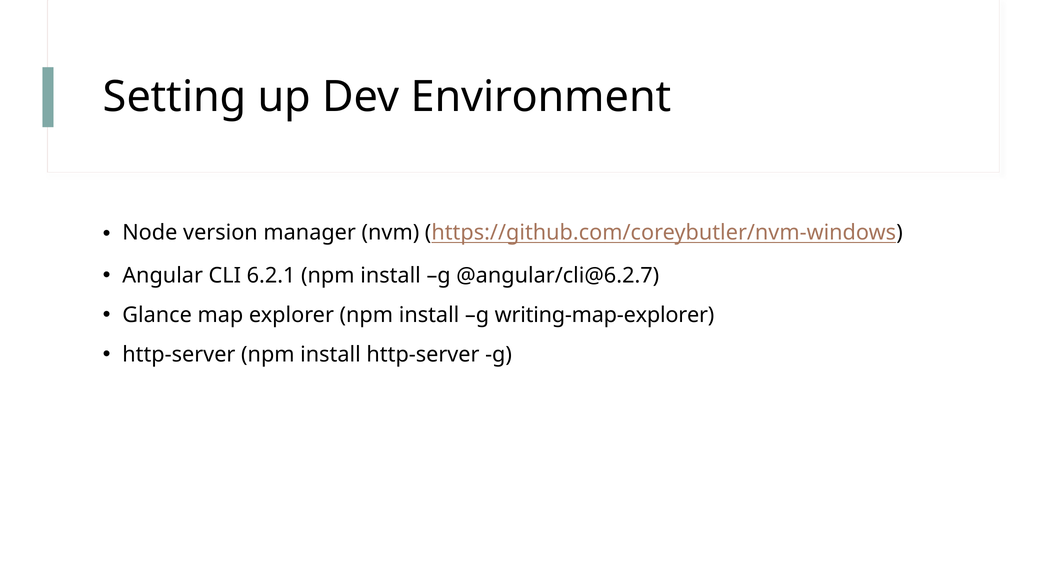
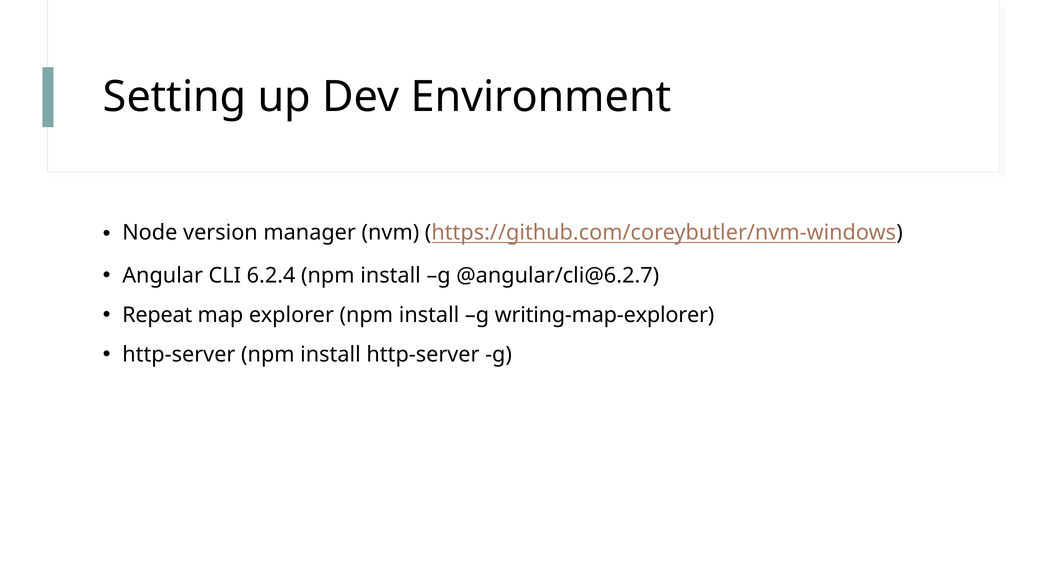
6.2.1: 6.2.1 -> 6.2.4
Glance: Glance -> Repeat
